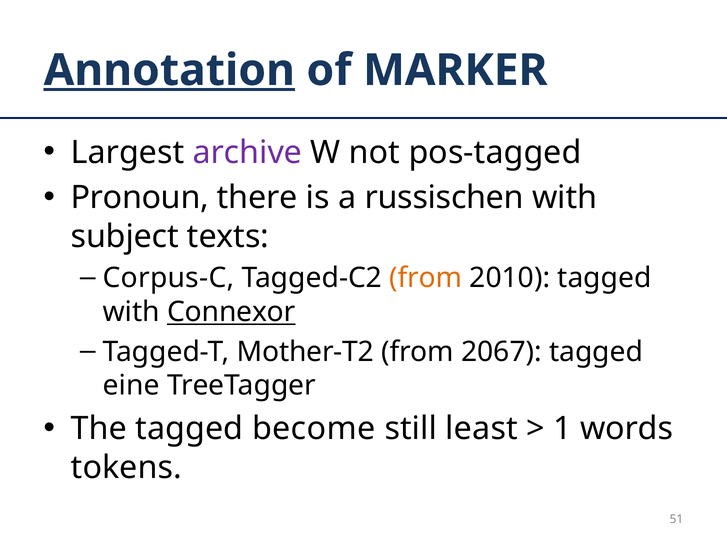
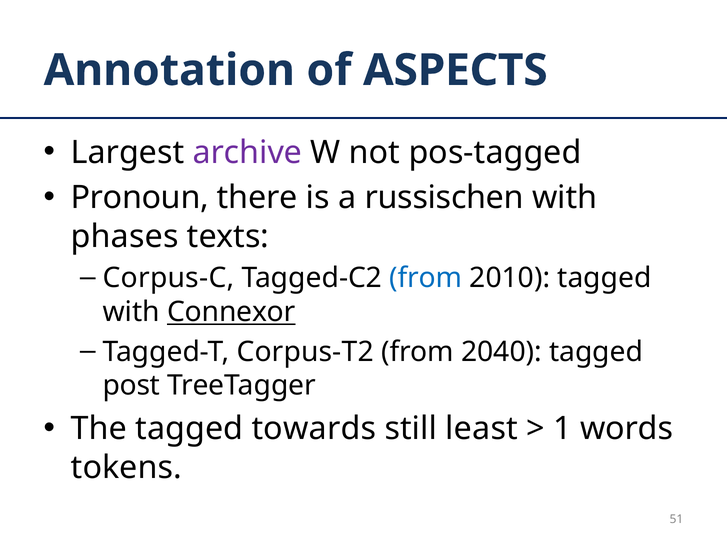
Annotation underline: present -> none
MARKER: MARKER -> ASPECTS
subject: subject -> phases
from at (426, 278) colour: orange -> blue
Mother-T2: Mother-T2 -> Corpus-T2
2067: 2067 -> 2040
eine: eine -> post
become: become -> towards
